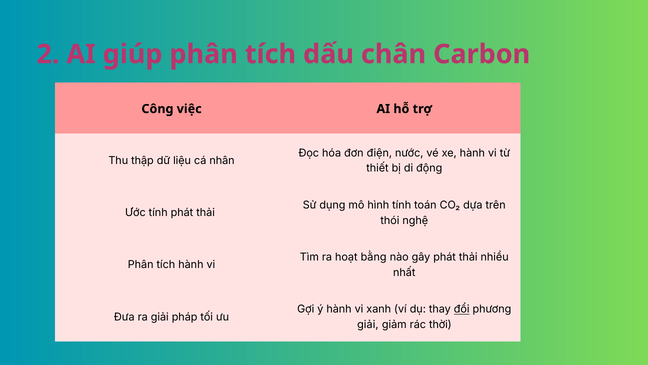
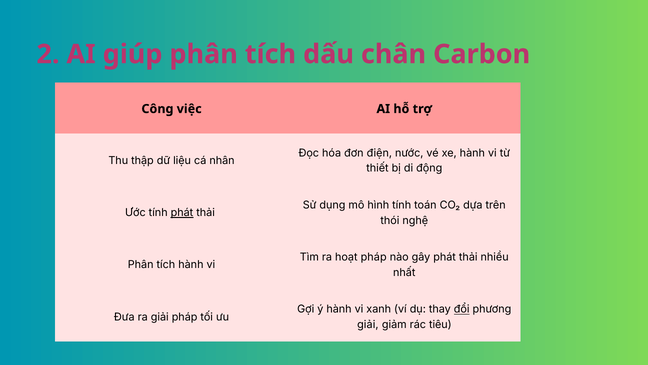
phát at (182, 213) underline: none -> present
hoạt bằng: bằng -> pháp
thời: thời -> tiêu
